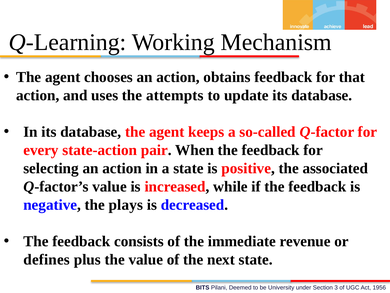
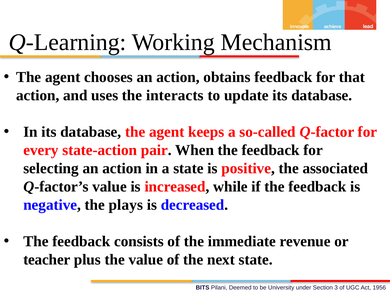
attempts: attempts -> interacts
defines: defines -> teacher
